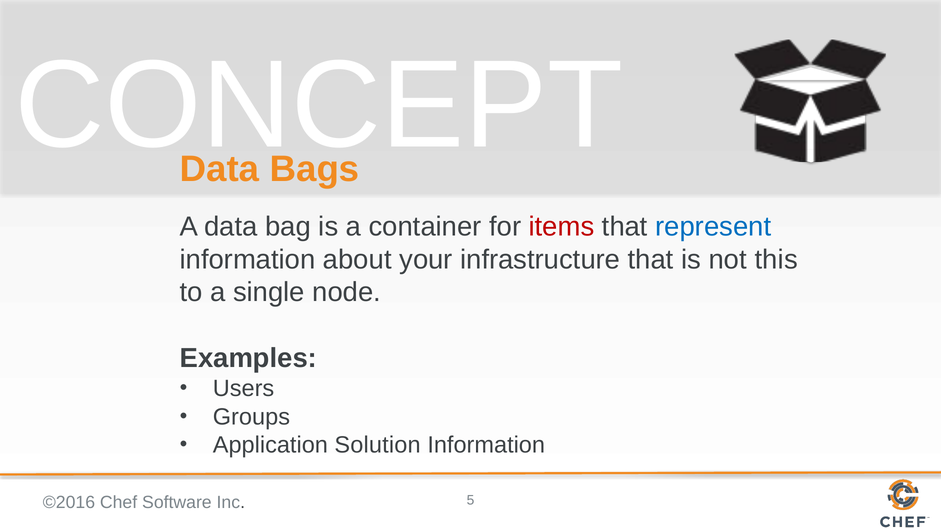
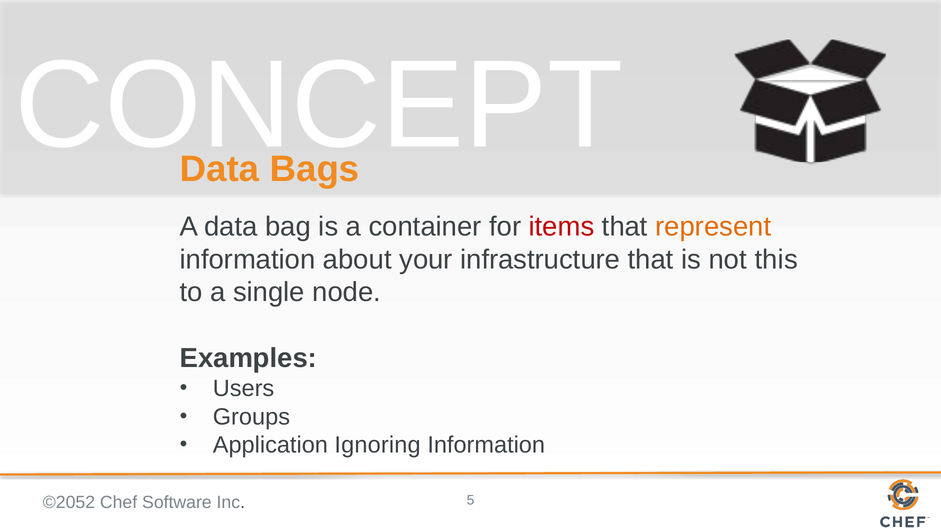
represent colour: blue -> orange
Solution: Solution -> Ignoring
©2016: ©2016 -> ©2052
